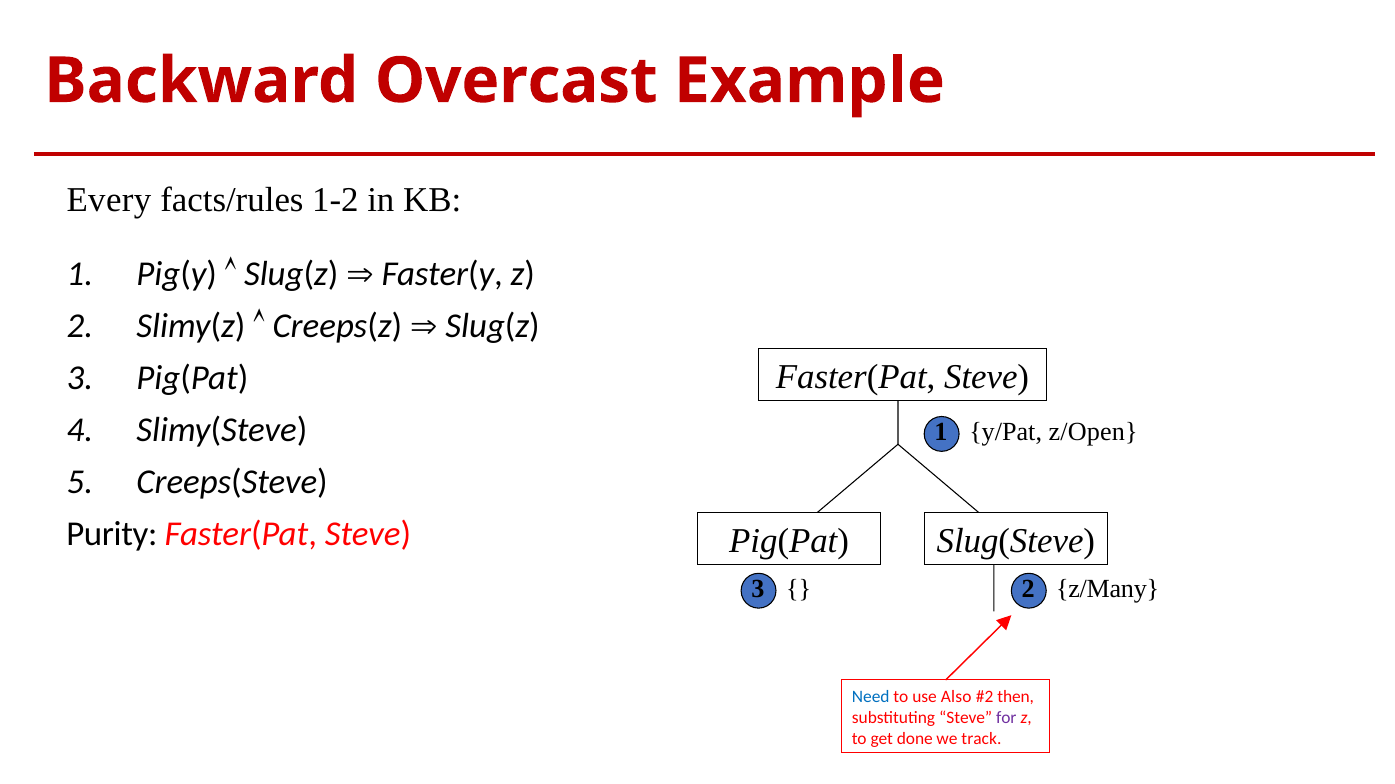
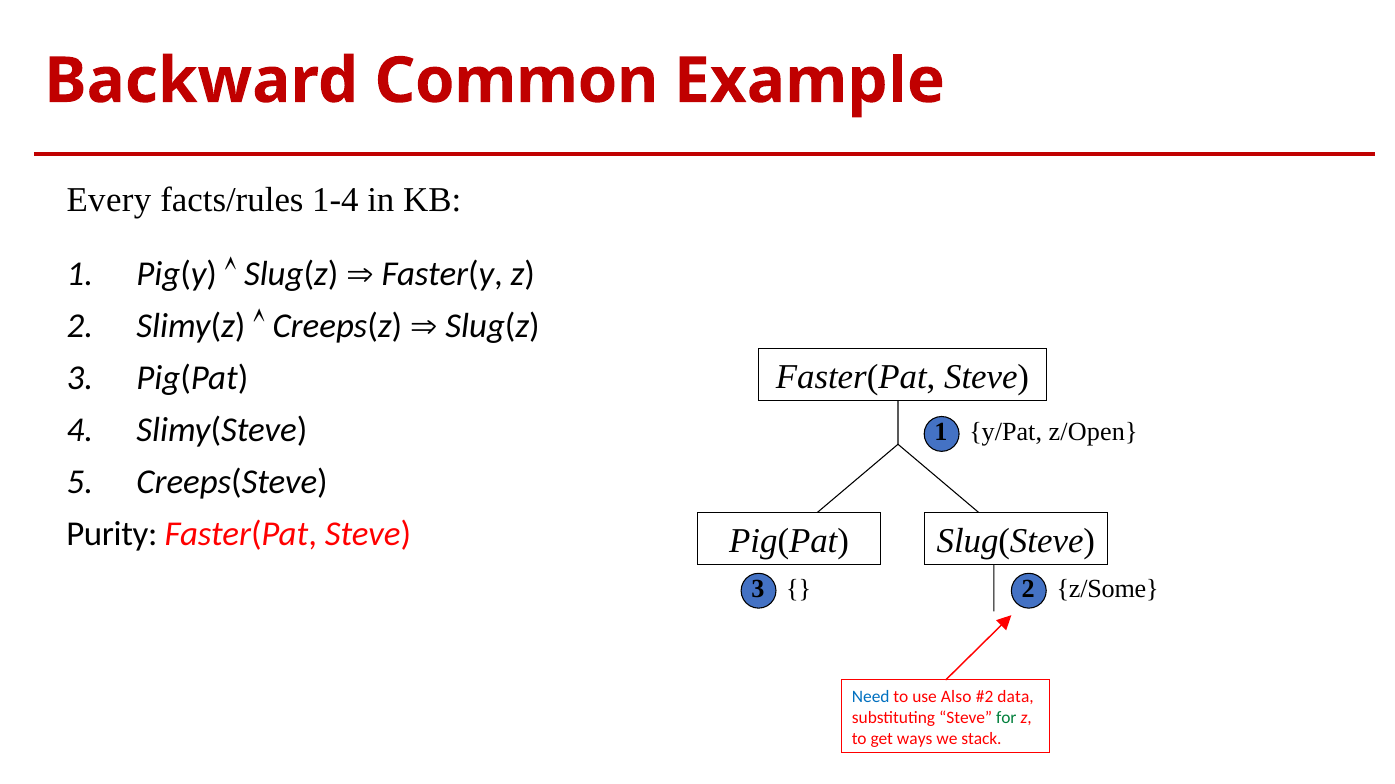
Overcast: Overcast -> Common
1-2: 1-2 -> 1-4
z/Many: z/Many -> z/Some
then: then -> data
for colour: purple -> green
done: done -> ways
track: track -> stack
